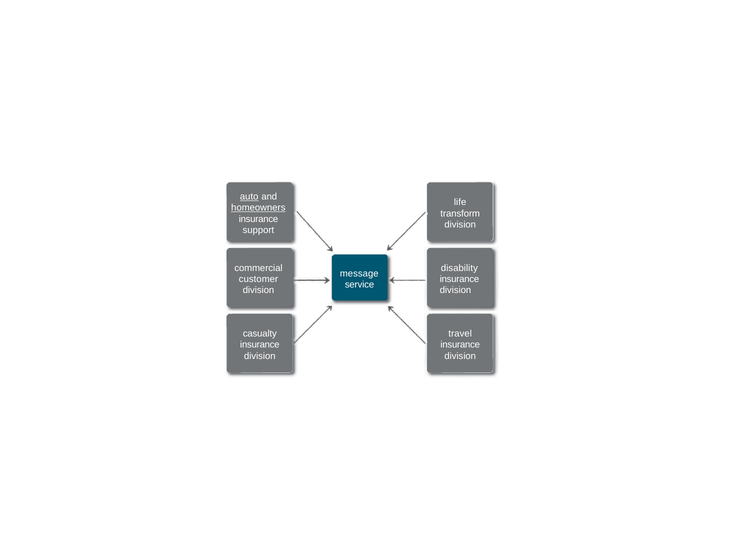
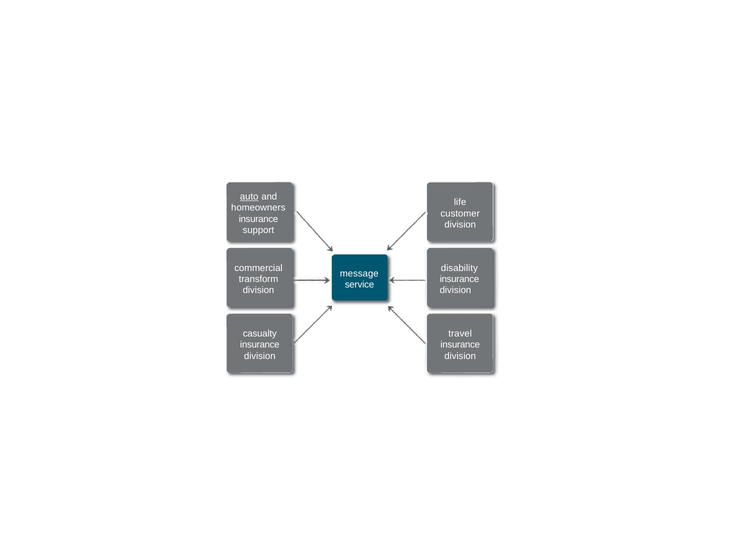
homeowners underline: present -> none
transform: transform -> customer
customer: customer -> transform
